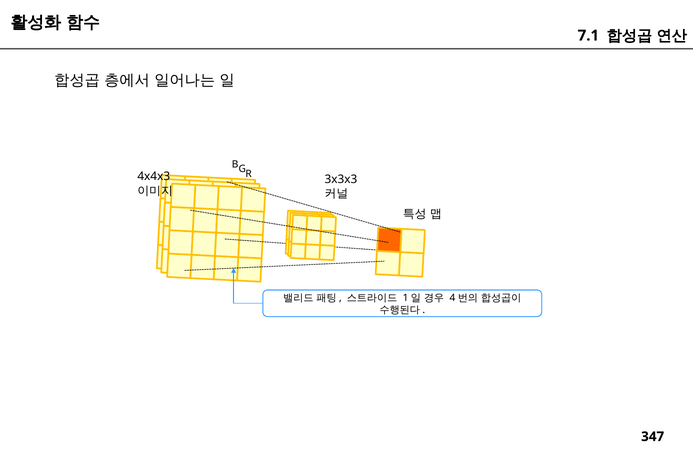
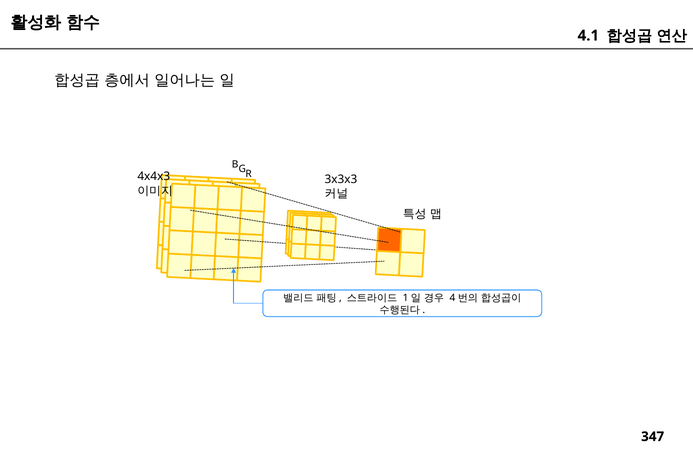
7.1: 7.1 -> 4.1
